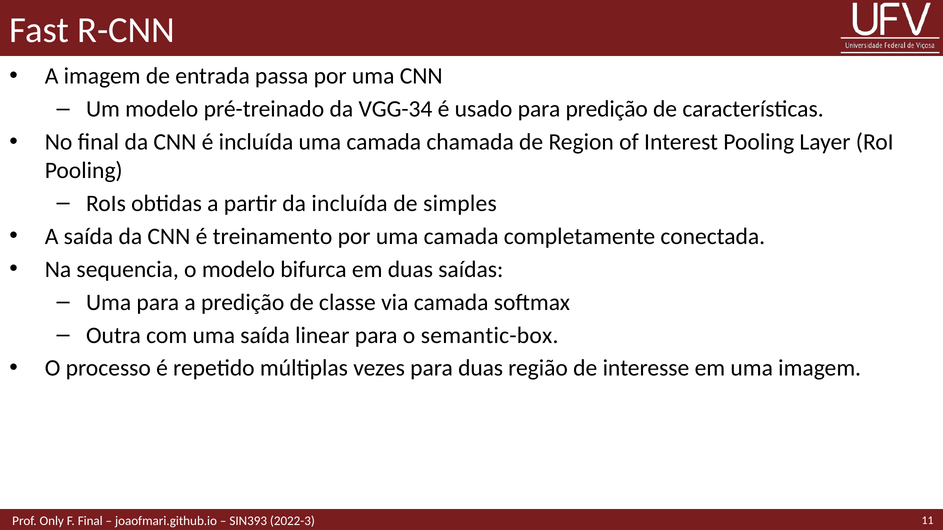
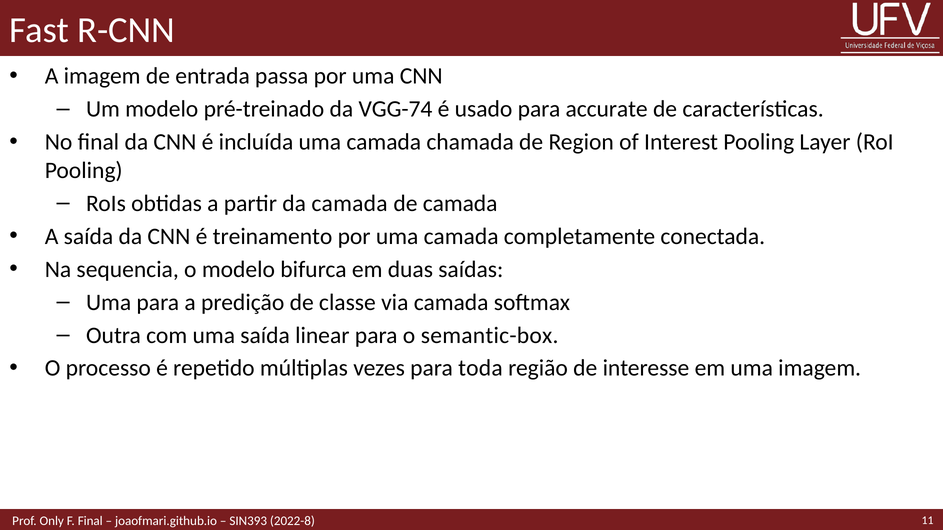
VGG-34: VGG-34 -> VGG-74
para predição: predição -> accurate
da incluída: incluída -> camada
de simples: simples -> camada
para duas: duas -> toda
2022-3: 2022-3 -> 2022-8
